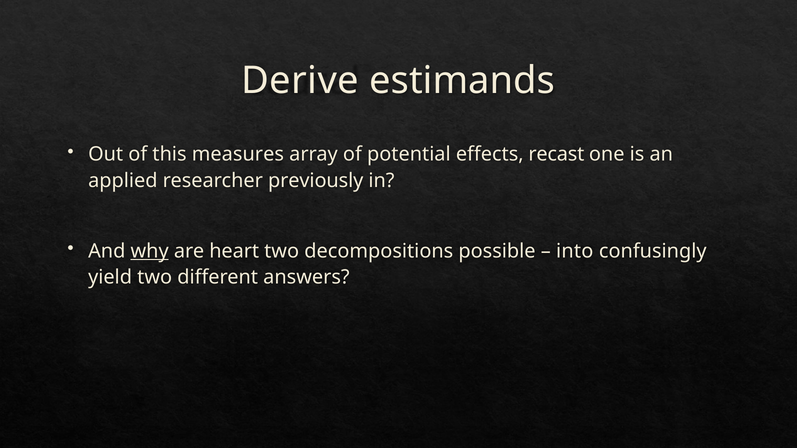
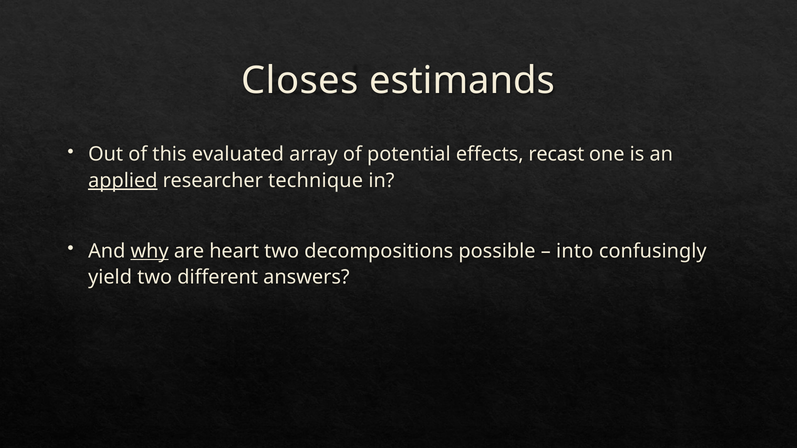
Derive: Derive -> Closes
measures: measures -> evaluated
applied underline: none -> present
previously: previously -> technique
